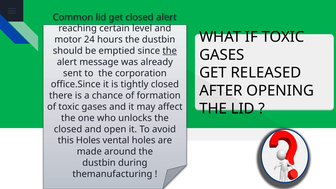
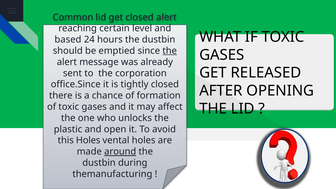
motor: motor -> based
closed at (68, 129): closed -> plastic
around underline: none -> present
